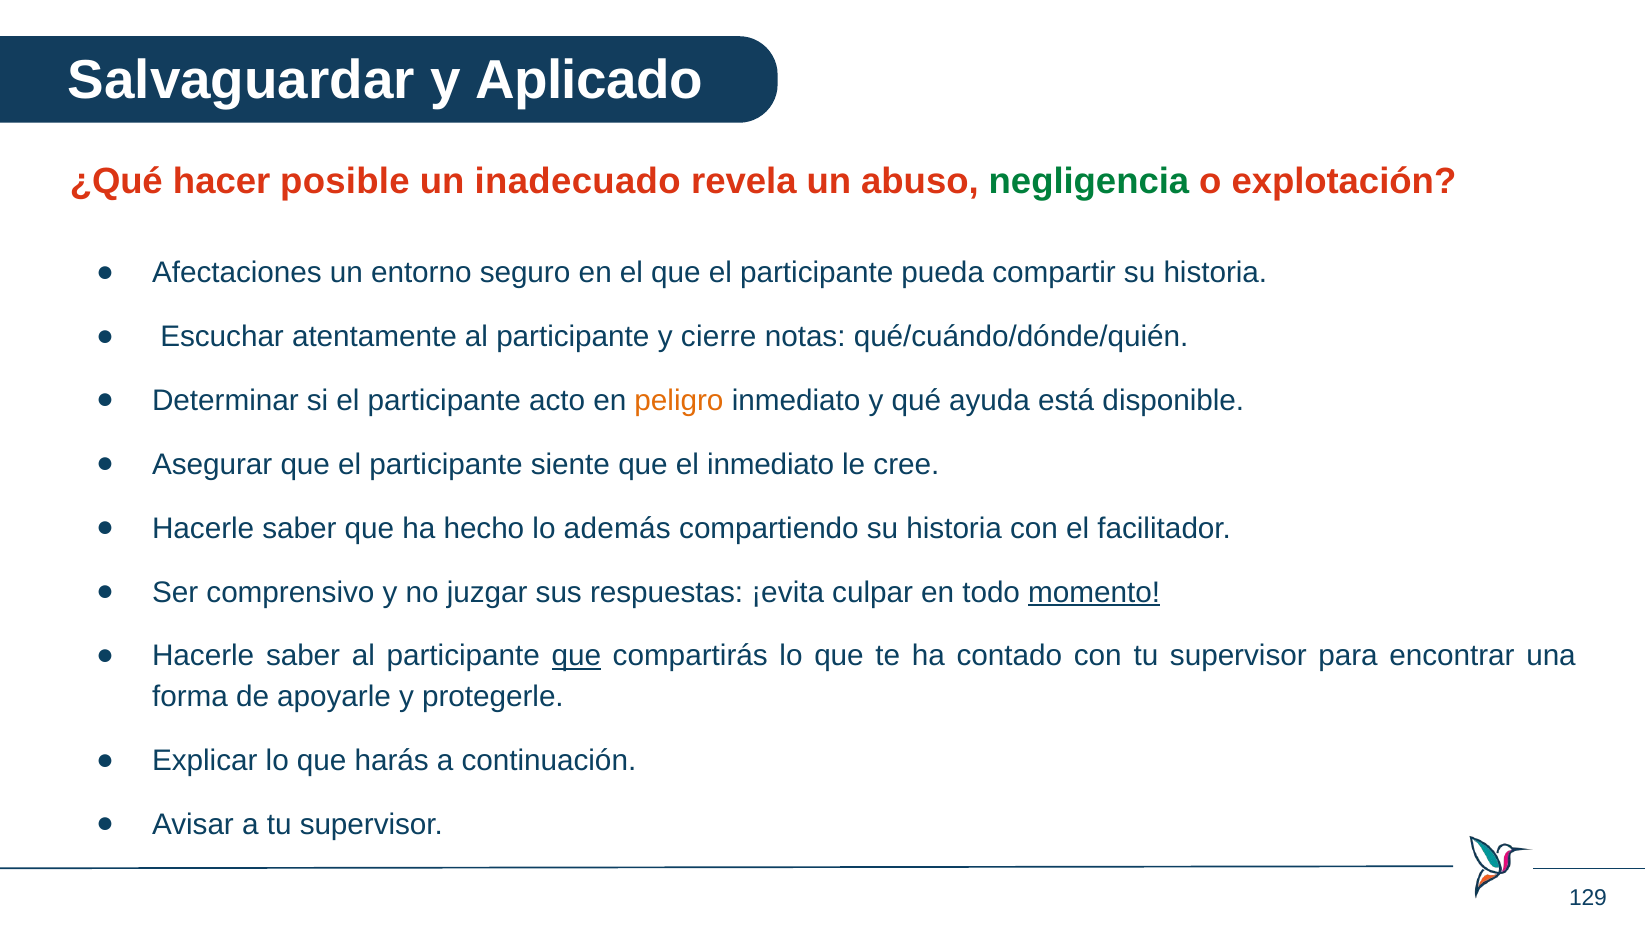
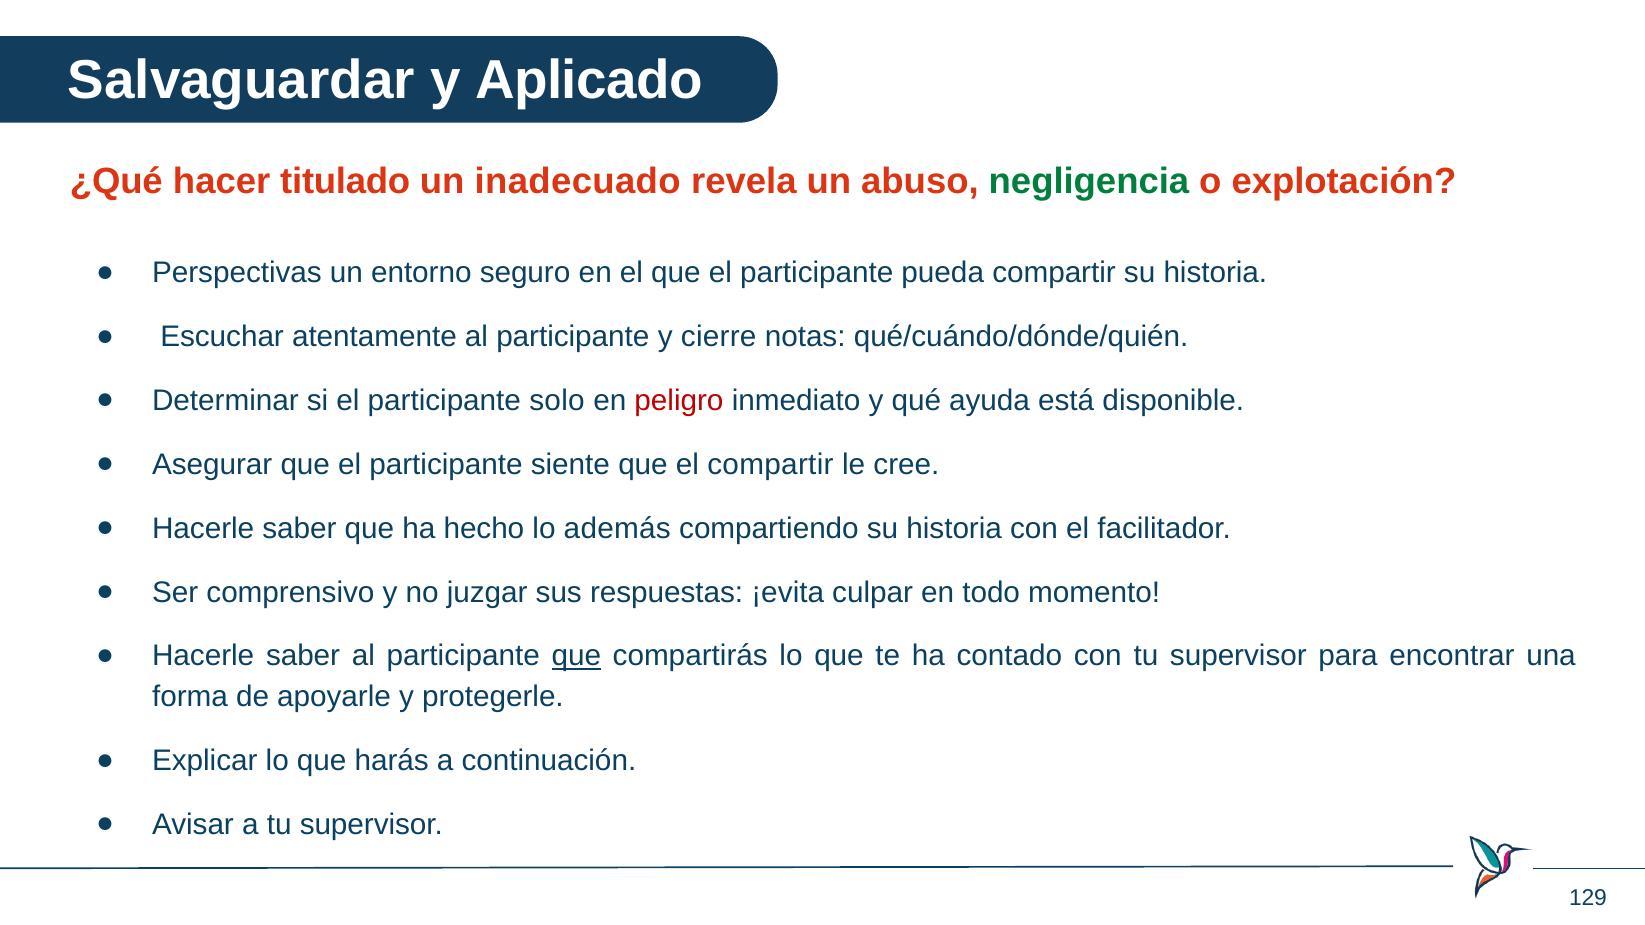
posible: posible -> titulado
Afectaciones: Afectaciones -> Perspectivas
acto: acto -> solo
peligro colour: orange -> red
el inmediato: inmediato -> compartir
momento underline: present -> none
